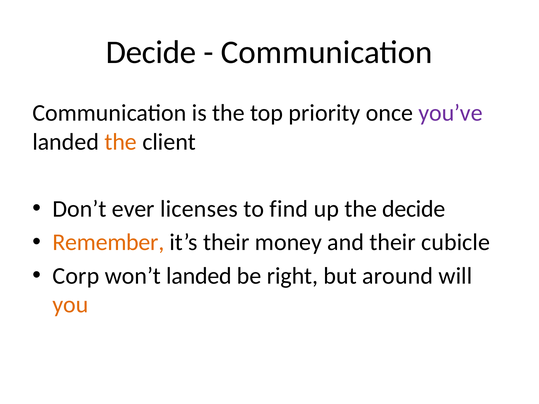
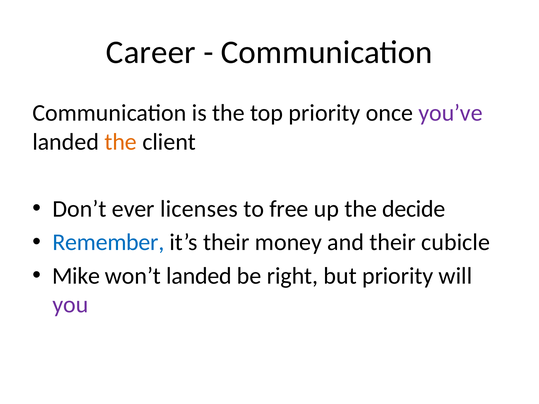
Decide at (151, 52): Decide -> Career
find: find -> free
Remember colour: orange -> blue
Corp: Corp -> Mike
but around: around -> priority
you colour: orange -> purple
